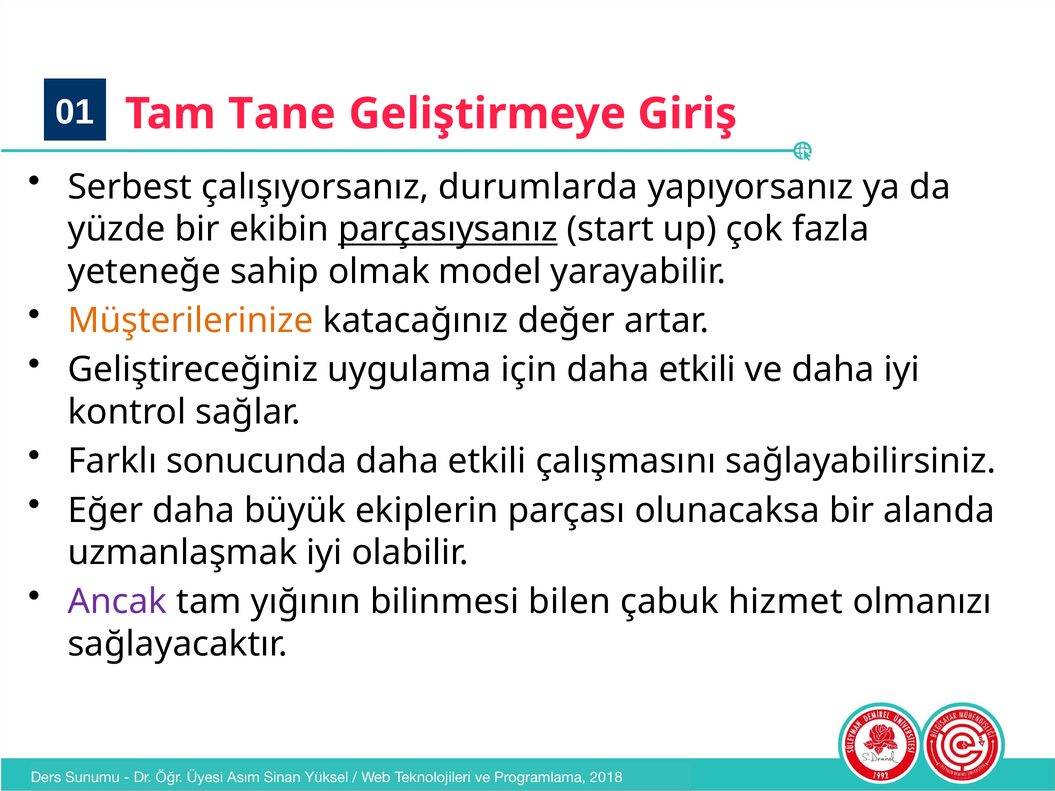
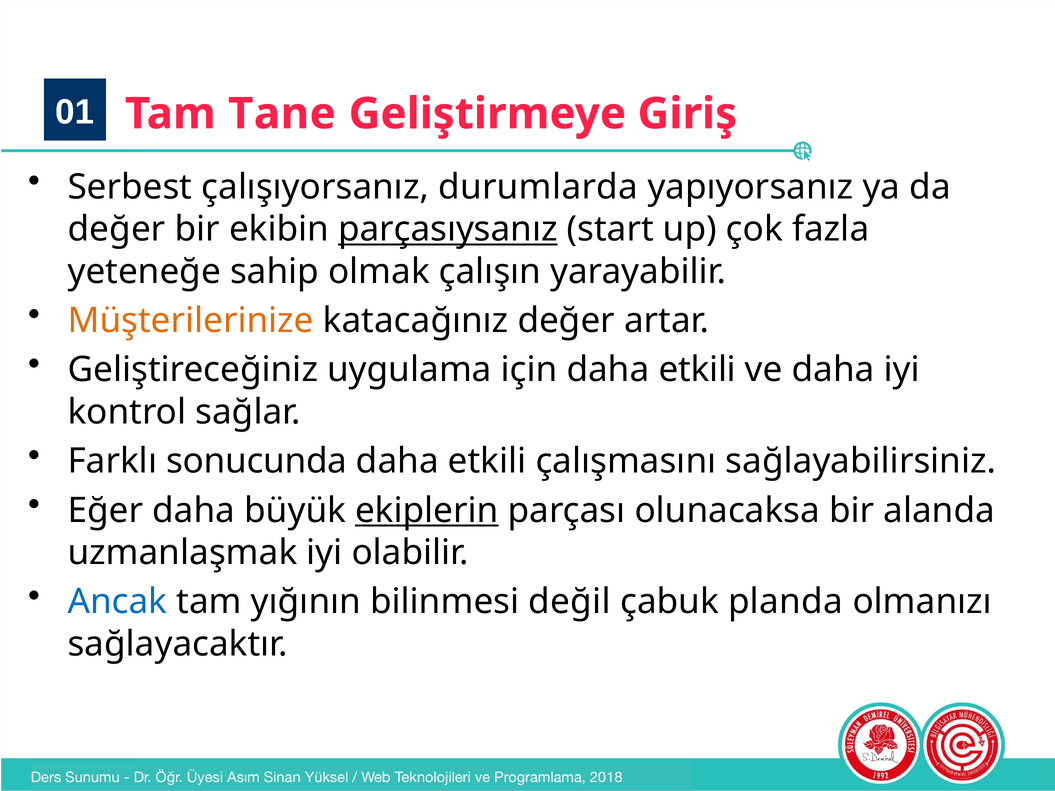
yüzde at (117, 229): yüzde -> değer
model: model -> çalışın
ekiplerin underline: none -> present
Ancak colour: purple -> blue
bilen: bilen -> değil
hizmet: hizmet -> planda
